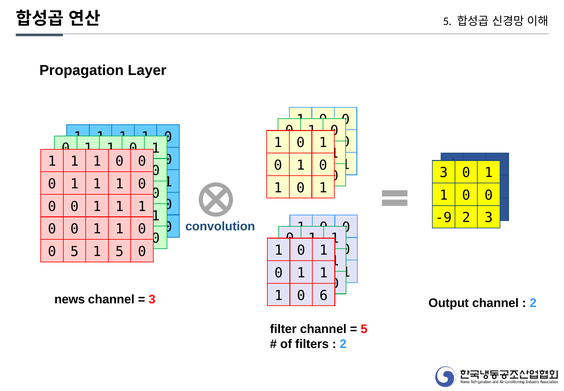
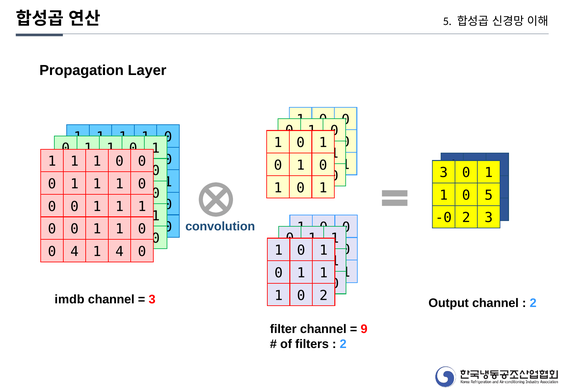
0 at (489, 195): 0 -> 5
-9: -9 -> -0
0 5: 5 -> 4
5 at (119, 251): 5 -> 4
0 6: 6 -> 2
news: news -> imdb
5 at (364, 329): 5 -> 9
